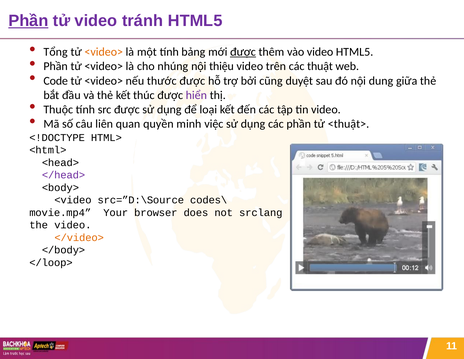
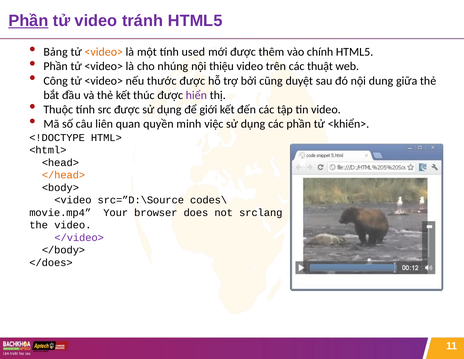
Tổng: Tổng -> Bảng
bảng: bảng -> used
được at (243, 52) underline: present -> none
vào video: video -> chính
Code: Code -> Công
loại: loại -> giới
<thuật>: <thuật> -> <khiển>
</head> colour: purple -> orange
</video> colour: orange -> purple
</loop>: </loop> -> </does>
